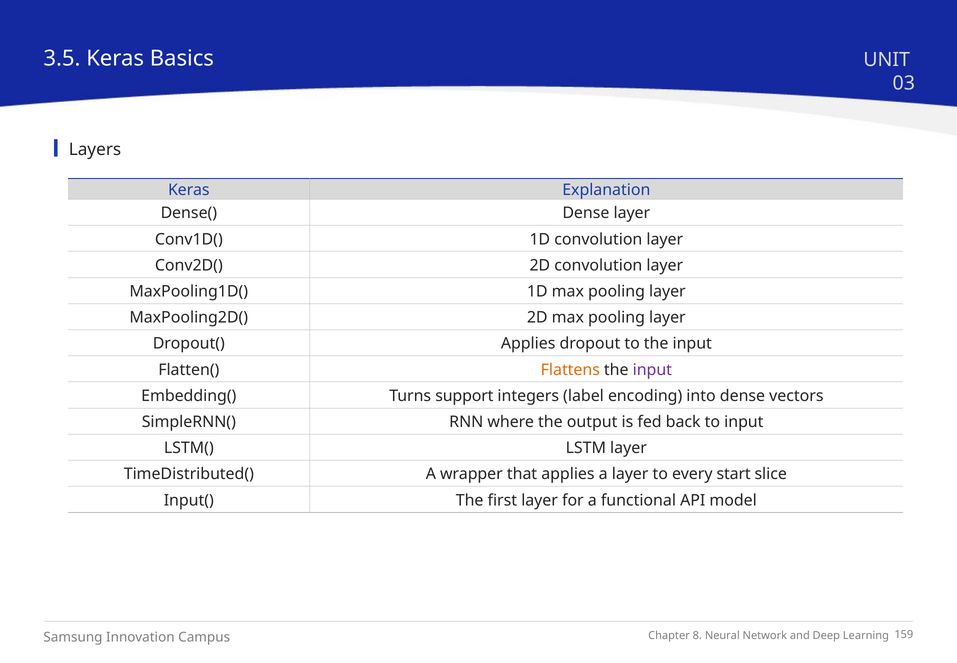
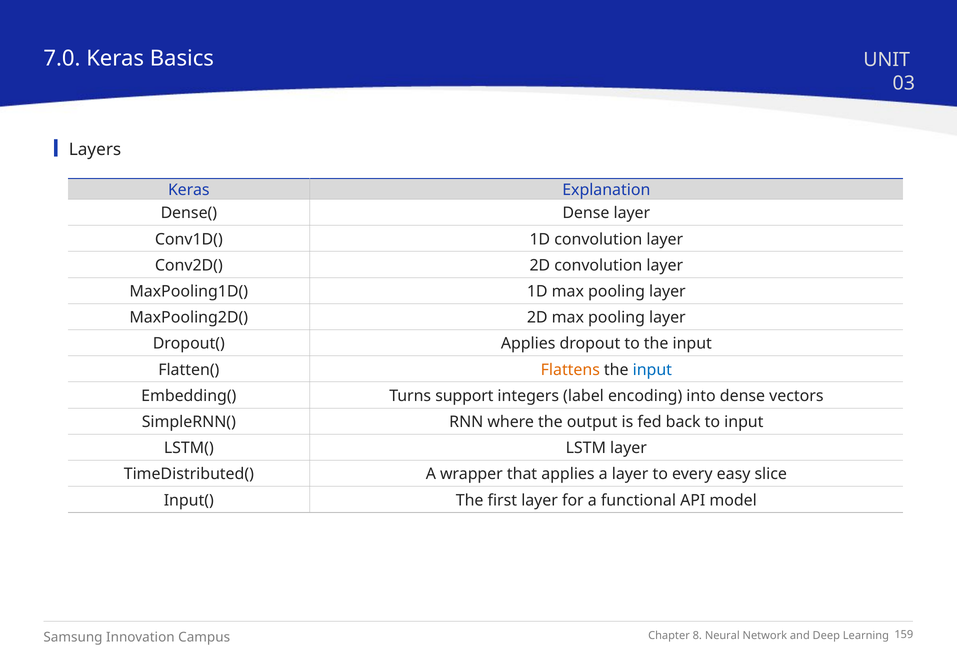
3.5: 3.5 -> 7.0
input at (652, 370) colour: purple -> blue
start: start -> easy
